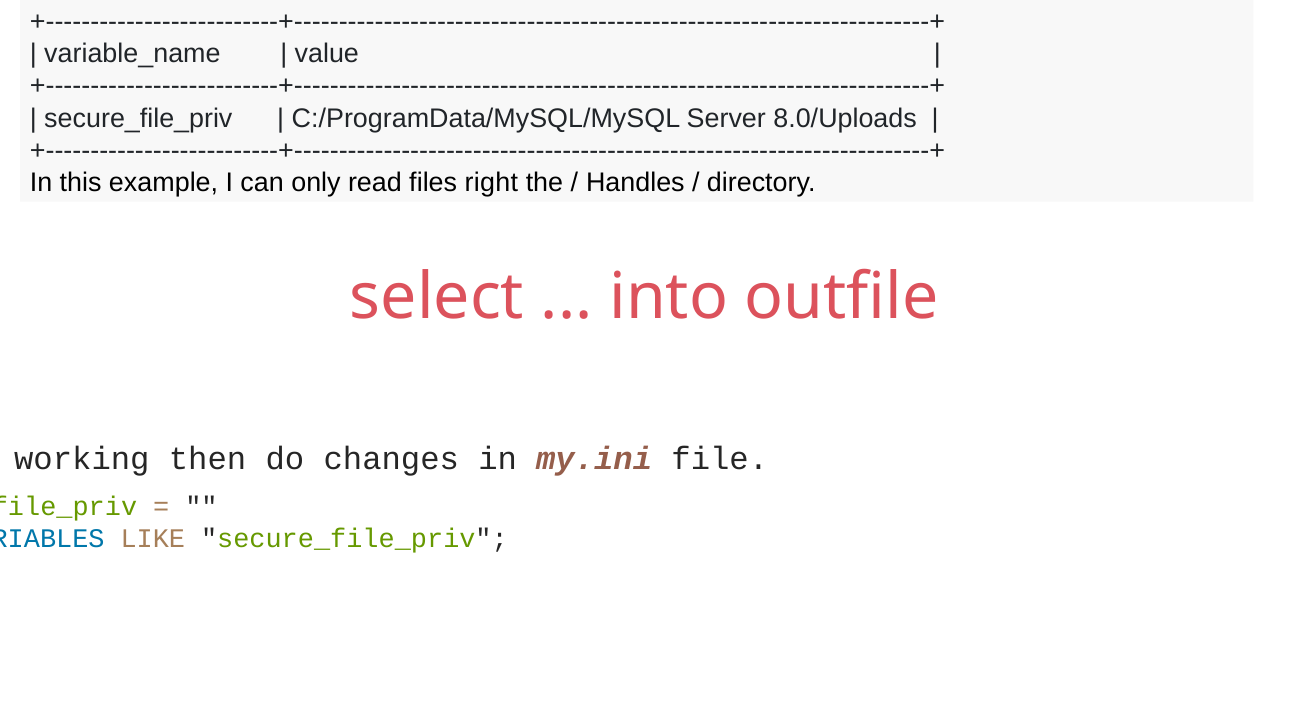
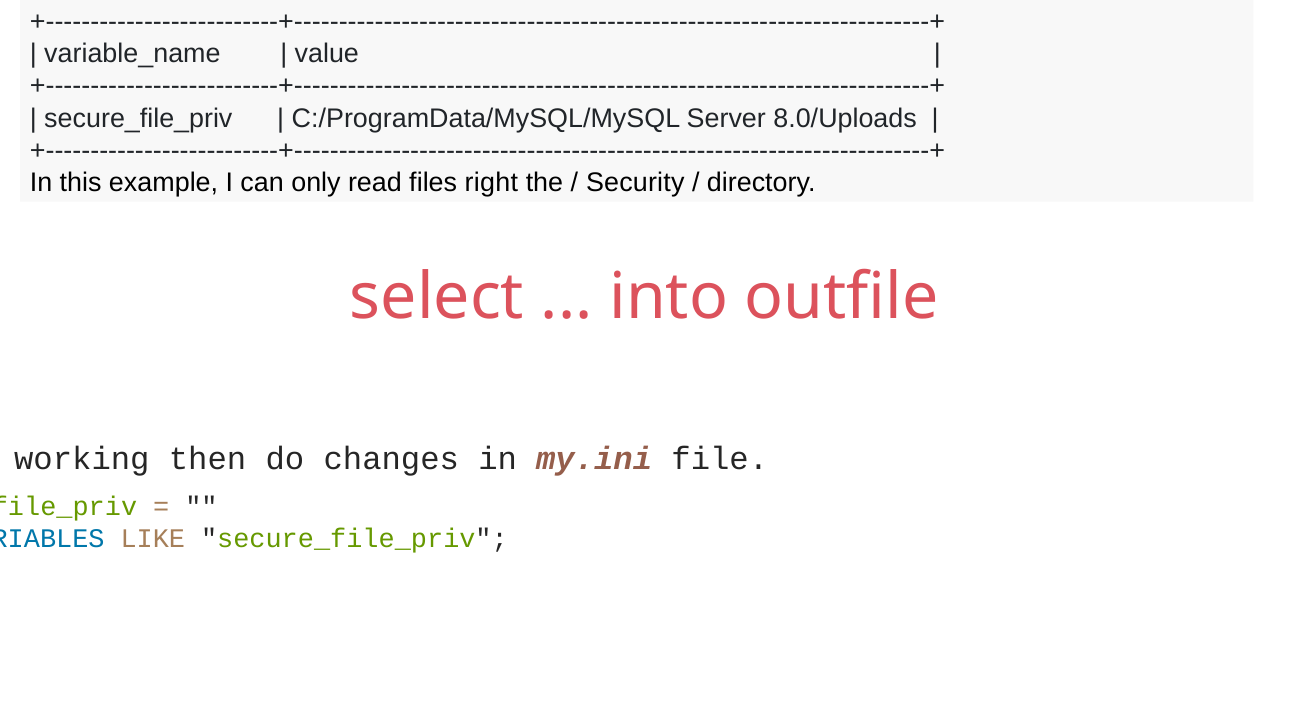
Handles: Handles -> Security
